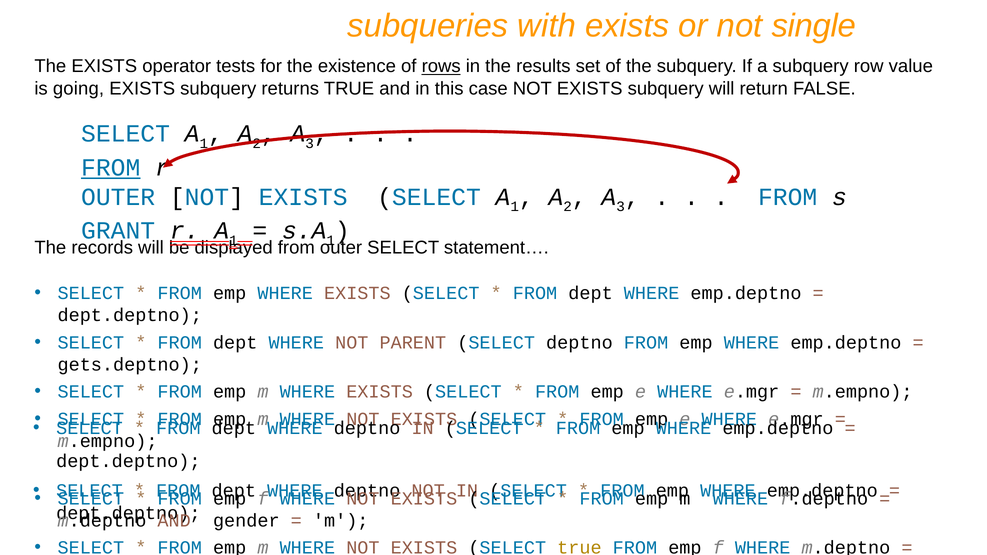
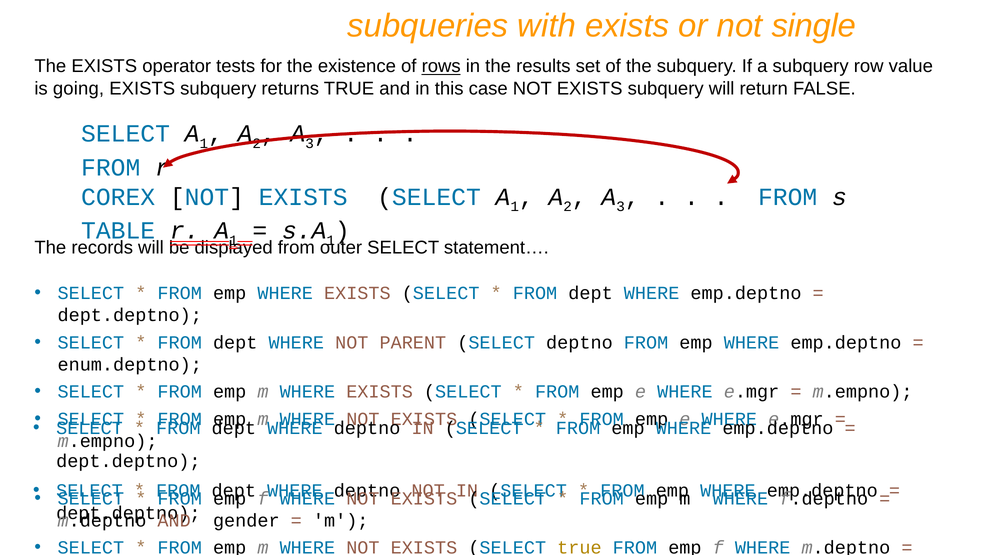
FROM at (111, 168) underline: present -> none
OUTER at (118, 197): OUTER -> COREX
GRANT: GRANT -> TABLE
gets.deptno: gets.deptno -> enum.deptno
